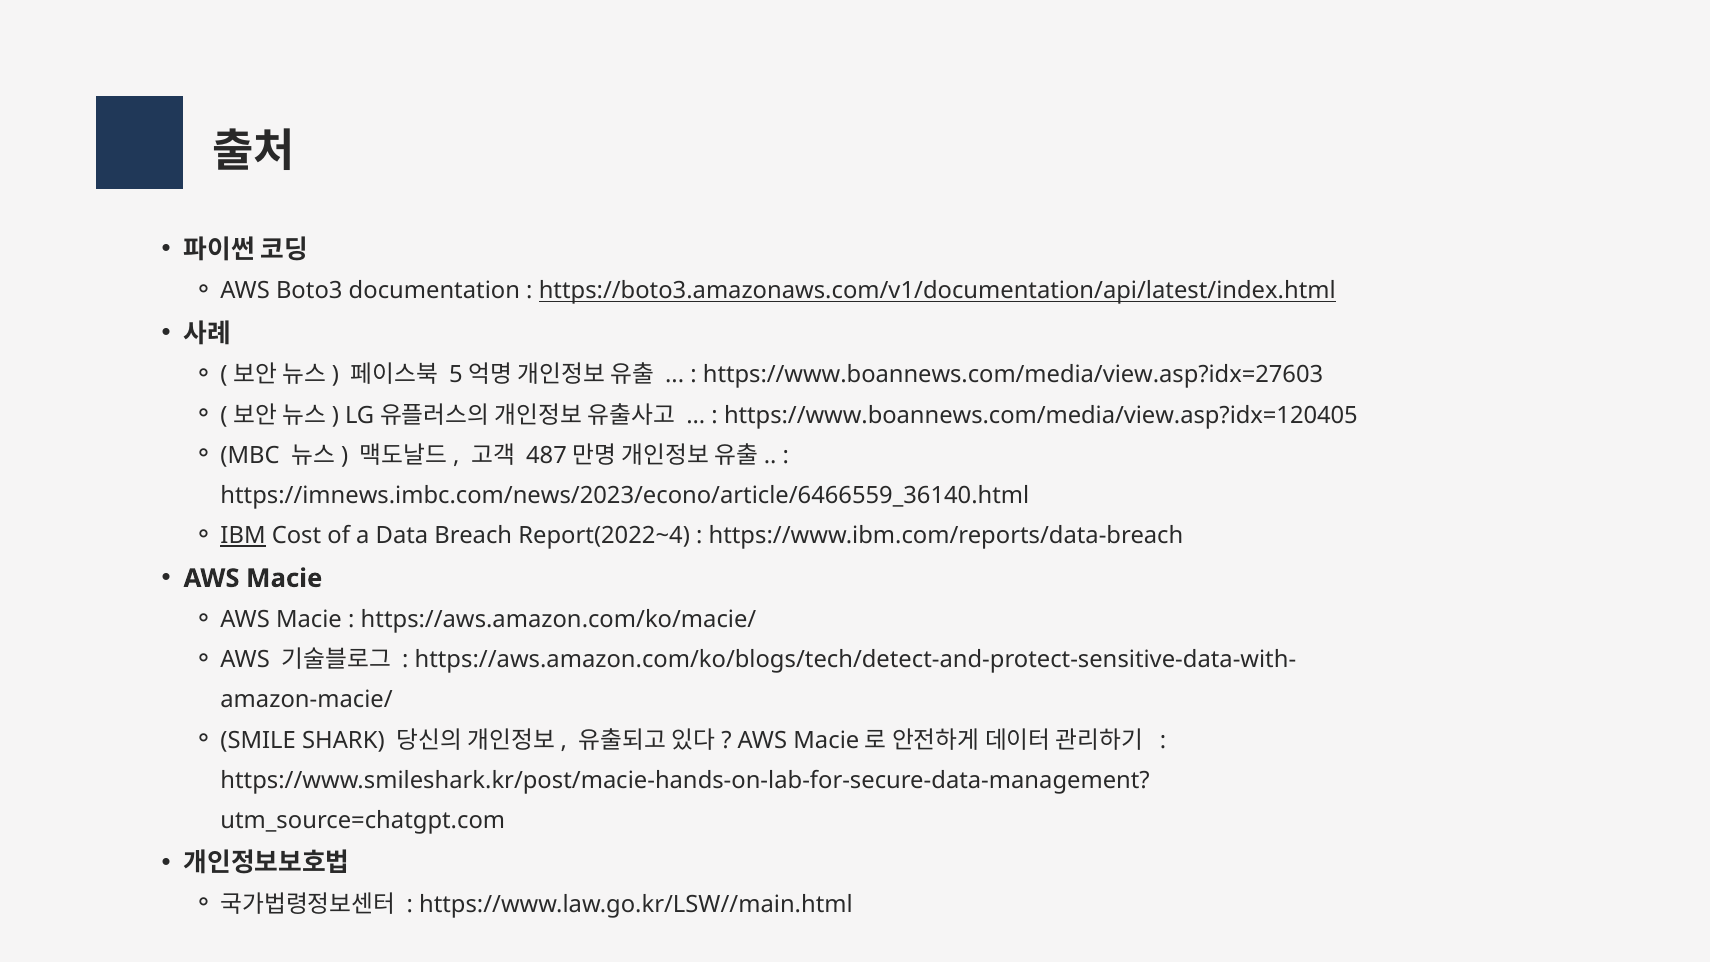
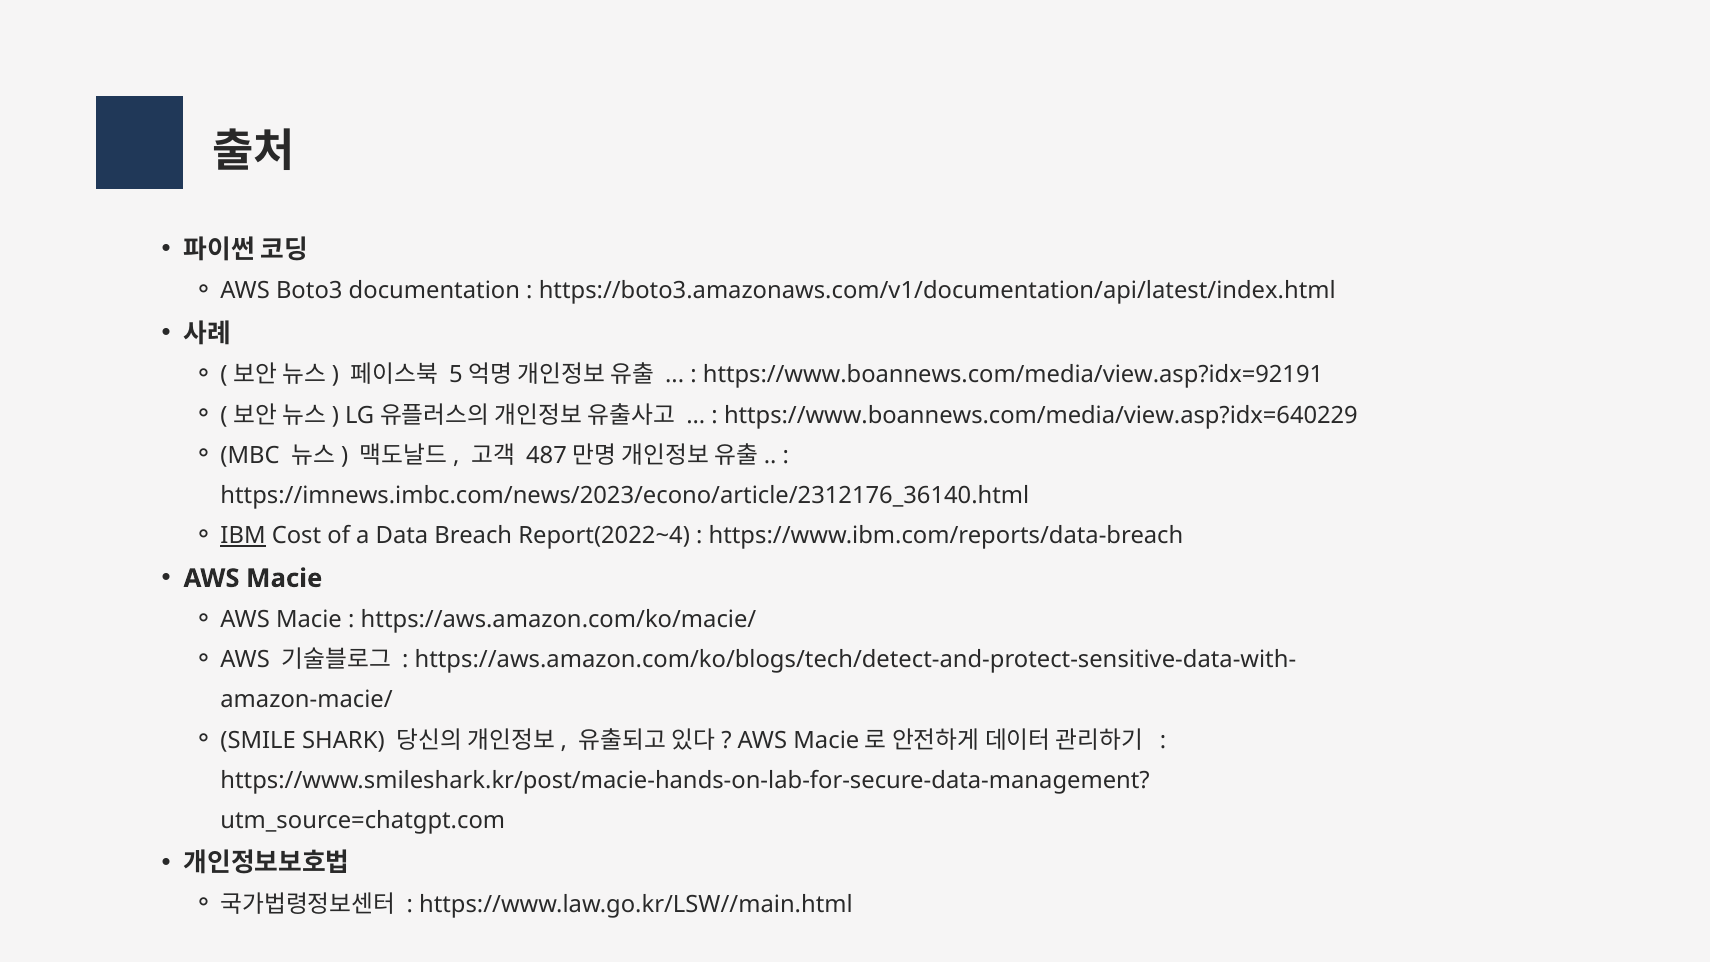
https://boto3.amazonaws.com/v1/documentation/api/latest/index.html underline: present -> none
https://www.boannews.com/media/view.asp?idx=27603: https://www.boannews.com/media/view.asp?idx=27603 -> https://www.boannews.com/media/view.asp?idx=92191
https://www.boannews.com/media/view.asp?idx=120405: https://www.boannews.com/media/view.asp?idx=120405 -> https://www.boannews.com/media/view.asp?idx=640229
https://imnews.imbc.com/news/2023/econo/article/6466559_36140.html: https://imnews.imbc.com/news/2023/econo/article/6466559_36140.html -> https://imnews.imbc.com/news/2023/econo/article/2312176_36140.html
